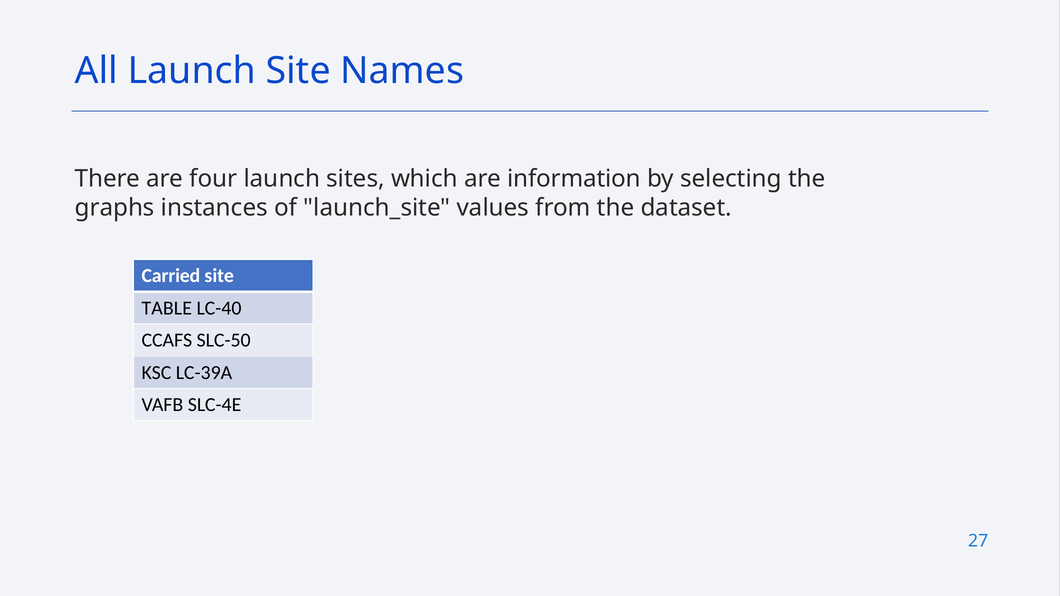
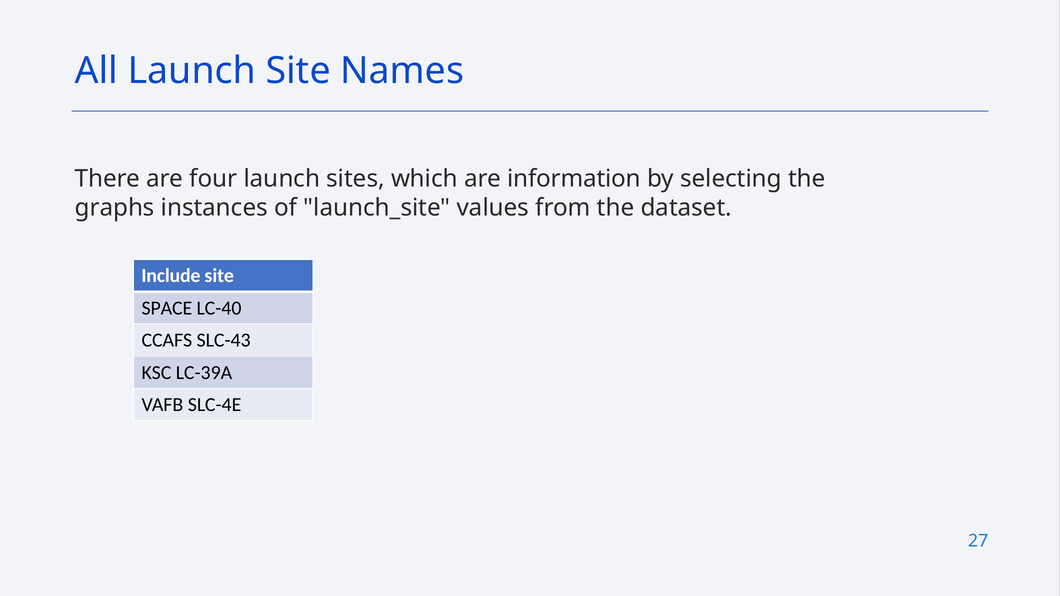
Carried: Carried -> Include
TABLE: TABLE -> SPACE
SLC-50: SLC-50 -> SLC-43
